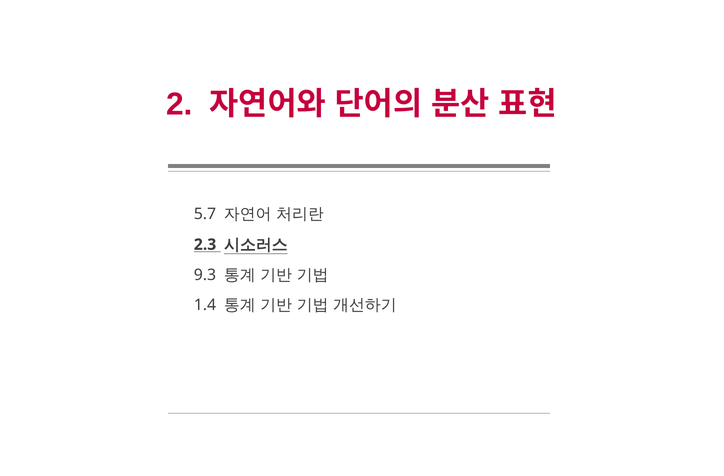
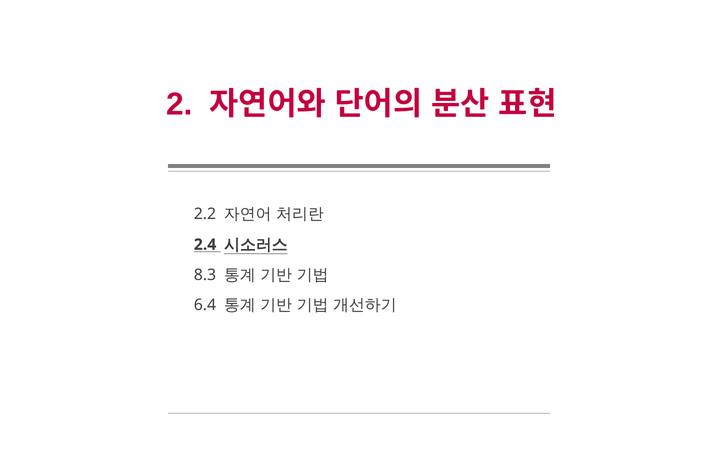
5.7: 5.7 -> 2.2
2.3: 2.3 -> 2.4
9.3: 9.3 -> 8.3
1.4: 1.4 -> 6.4
